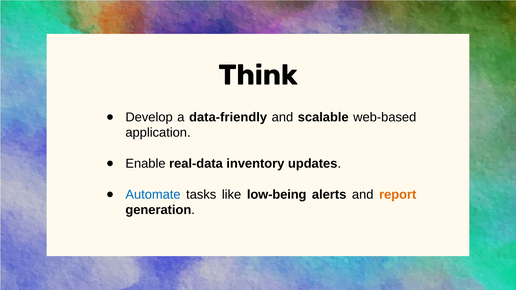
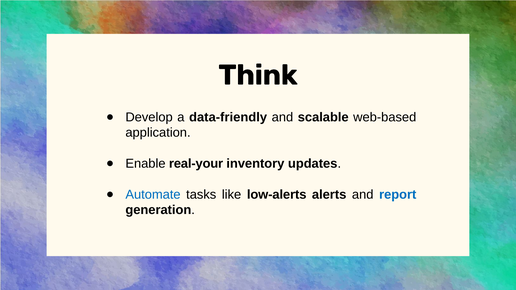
real-data: real-data -> real-your
low-being: low-being -> low-alerts
report colour: orange -> blue
